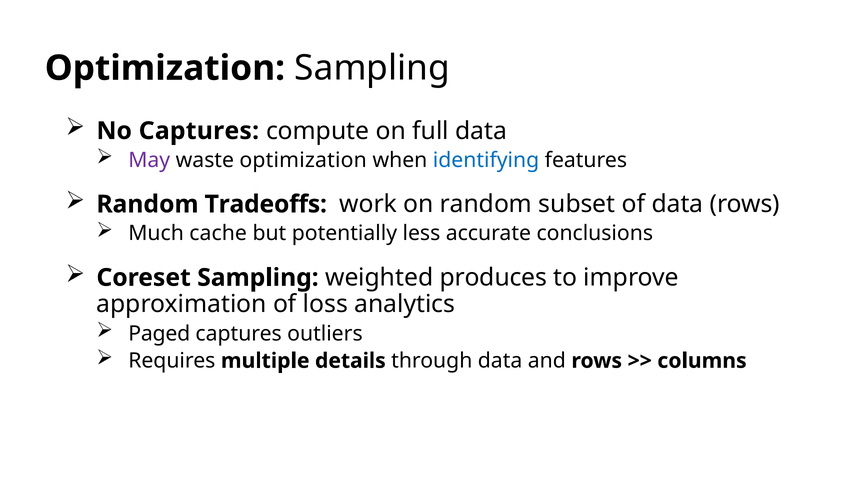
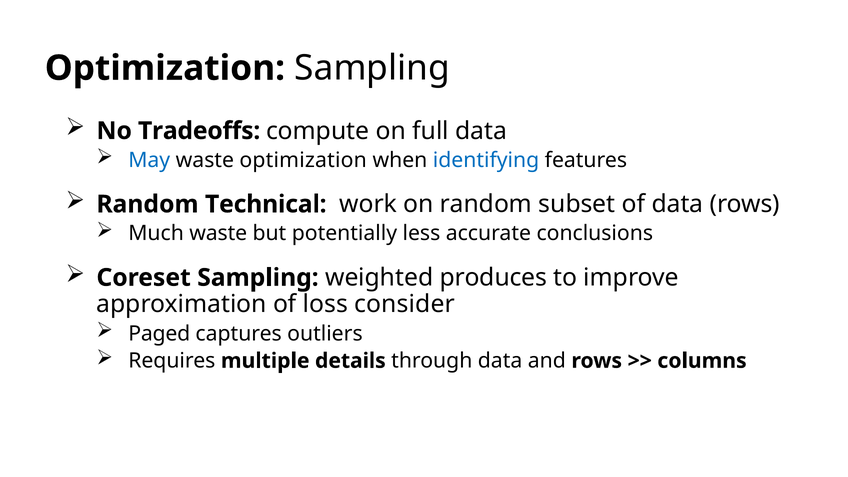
No Captures: Captures -> Tradeoffs
May colour: purple -> blue
Tradeoffs: Tradeoffs -> Technical
Much cache: cache -> waste
analytics: analytics -> consider
